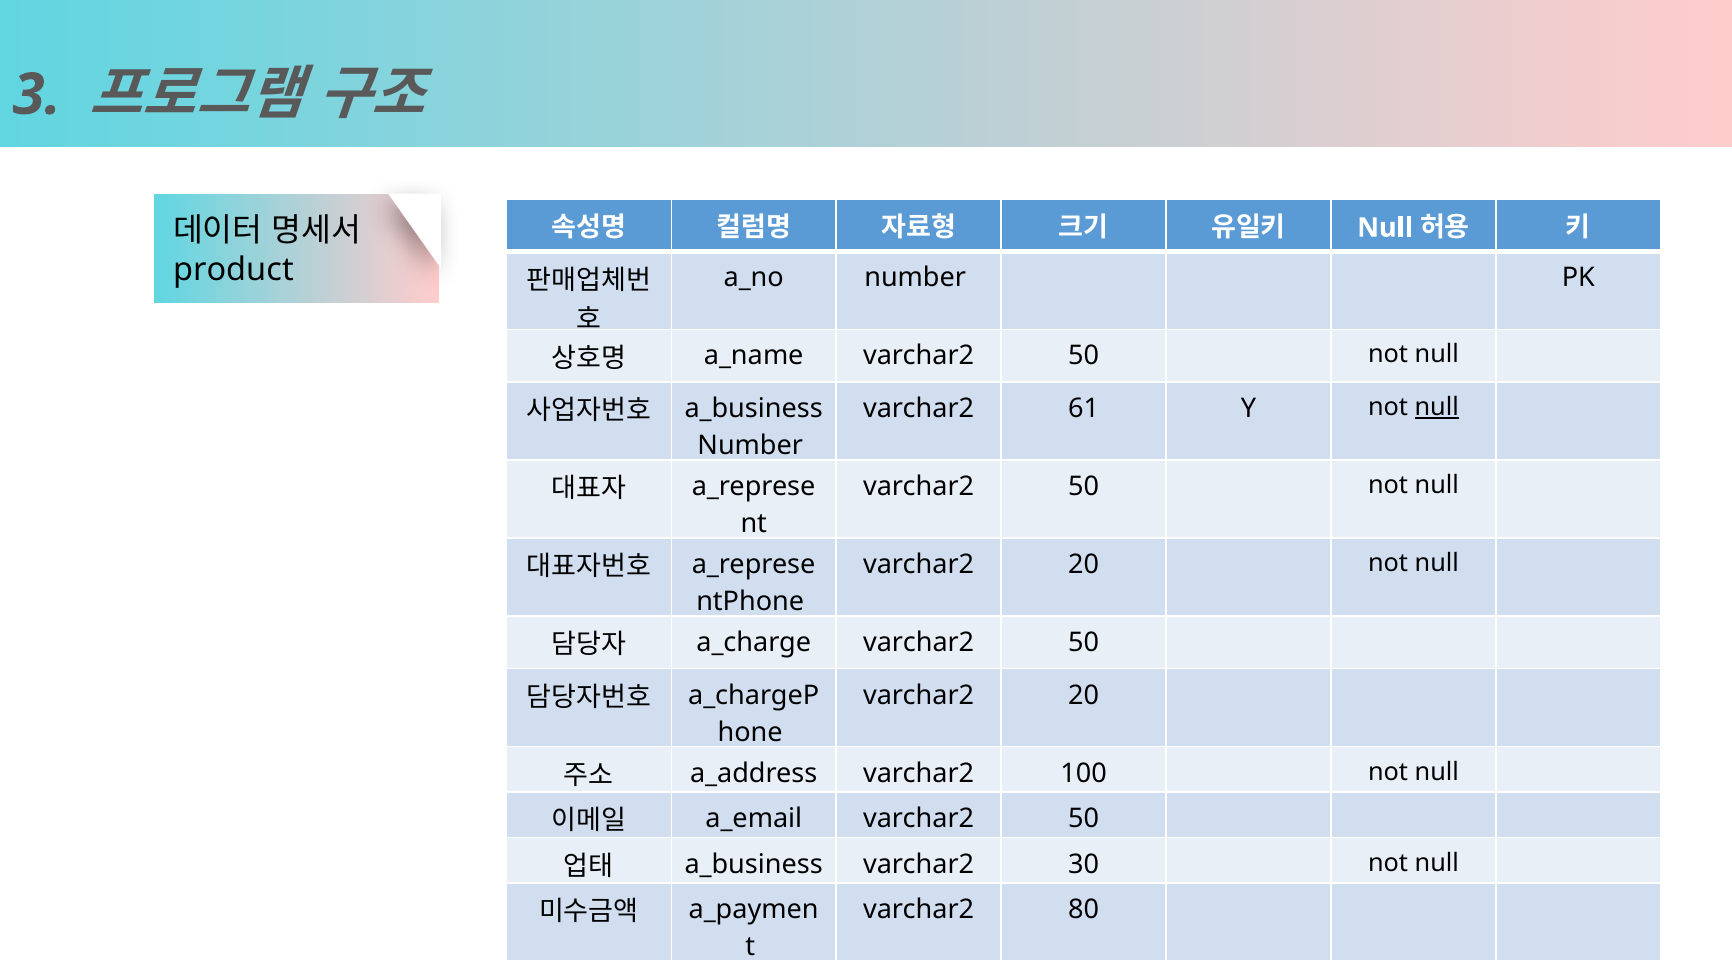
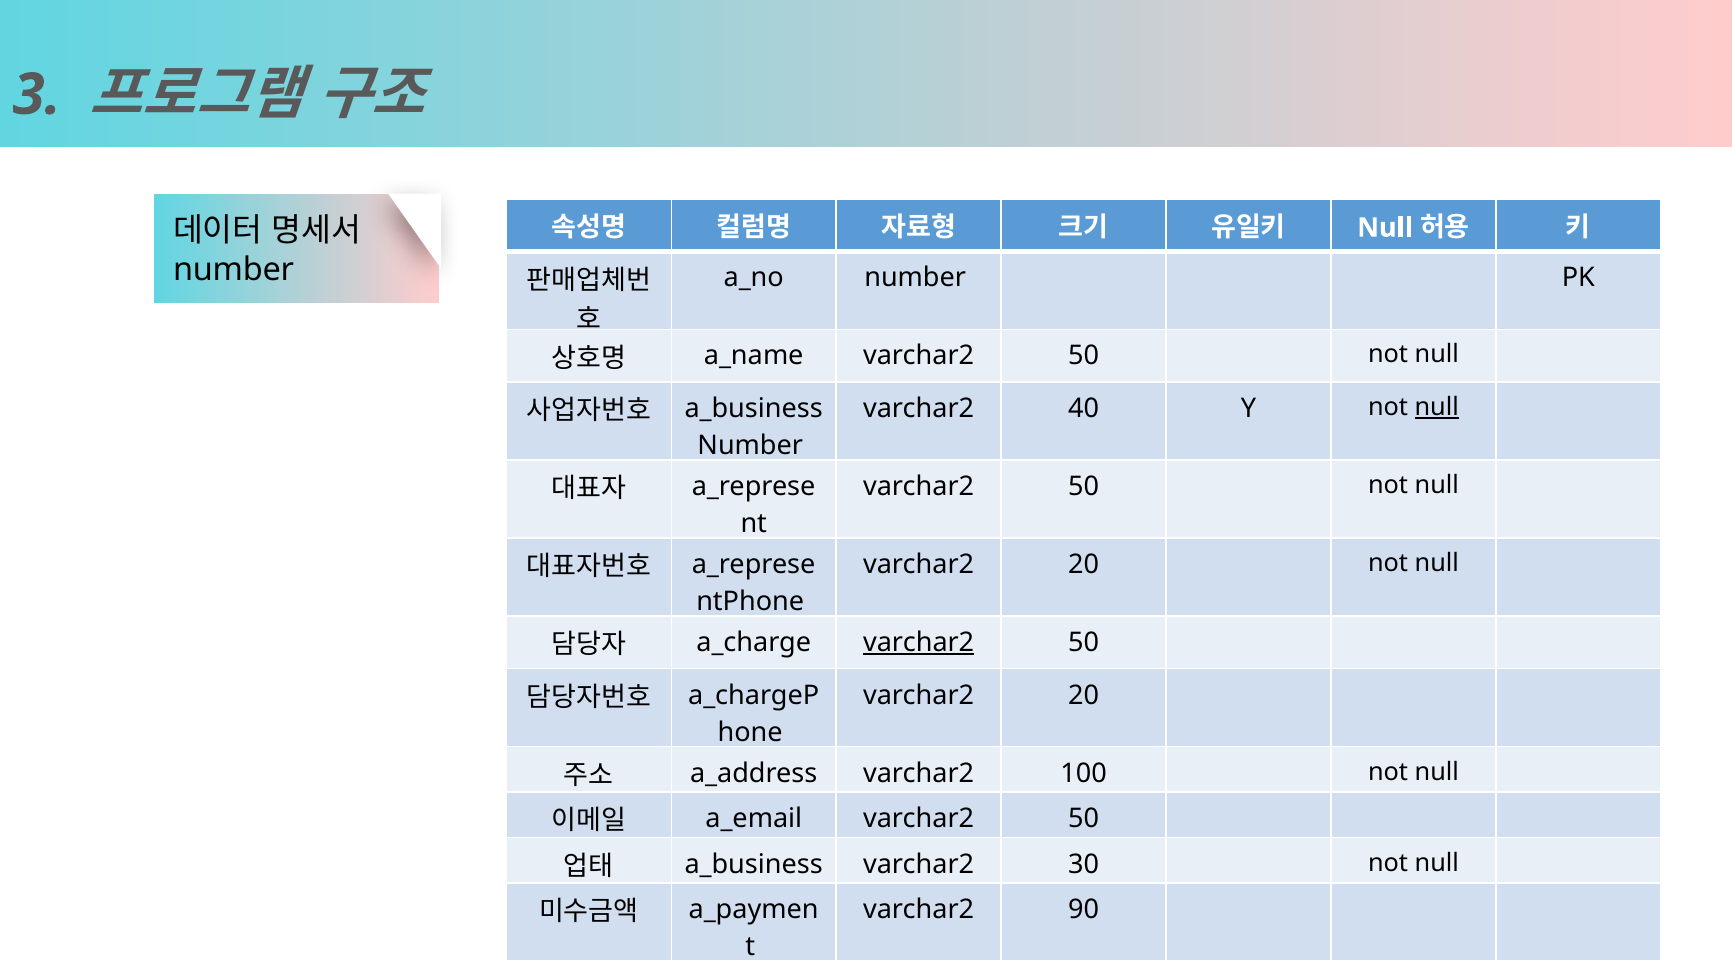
product at (233, 270): product -> number
61: 61 -> 40
varchar2 at (919, 643) underline: none -> present
80: 80 -> 90
